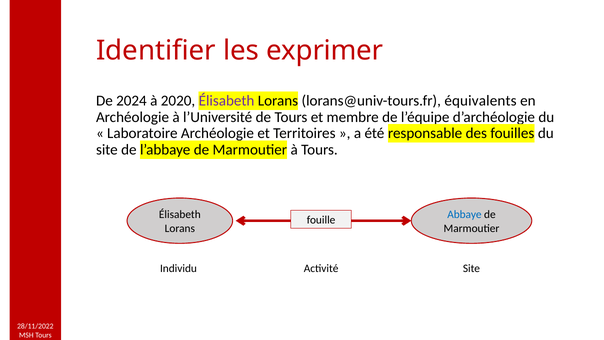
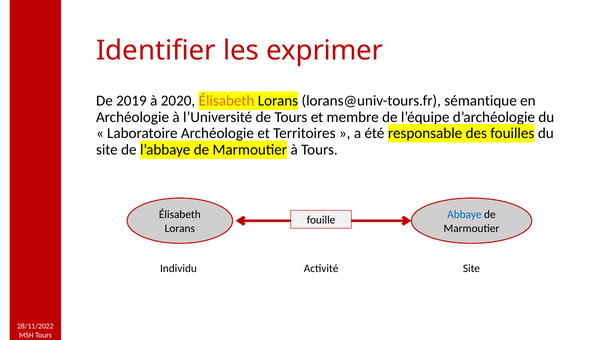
2024: 2024 -> 2019
Élisabeth at (227, 101) colour: purple -> orange
équivalents: équivalents -> sémantique
